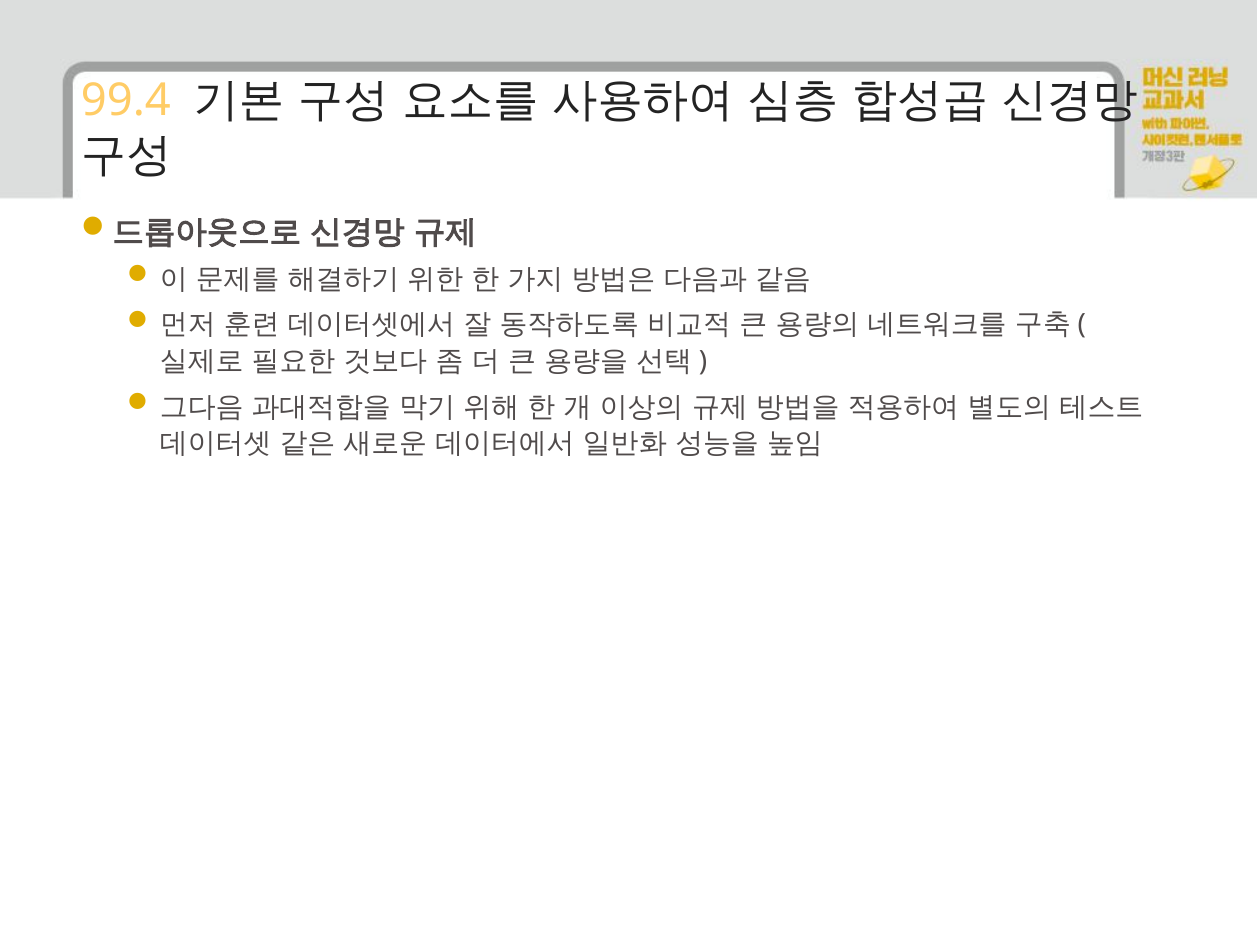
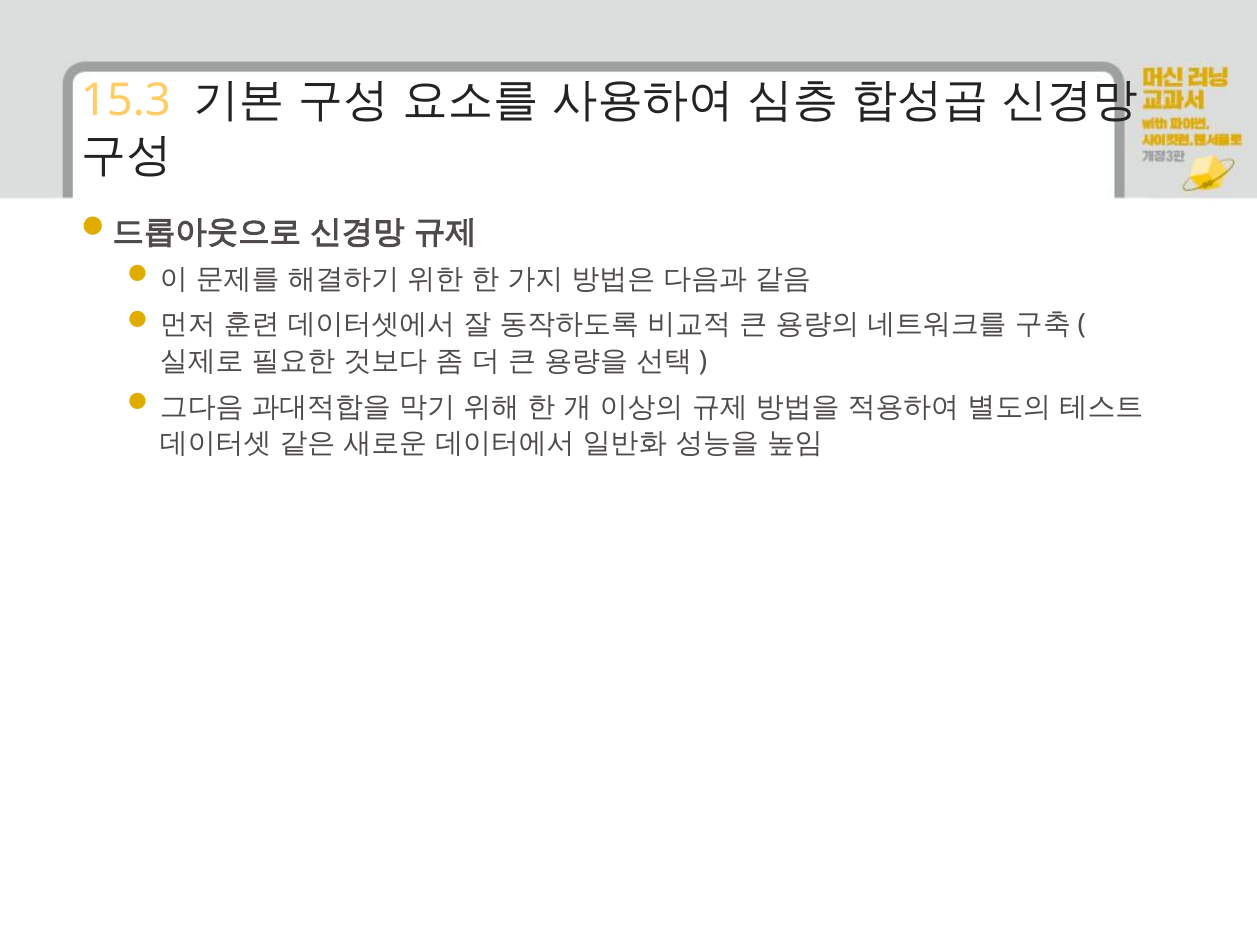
99.4: 99.4 -> 15.3
